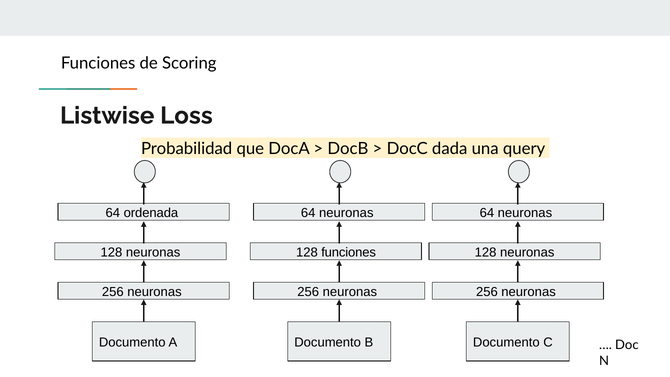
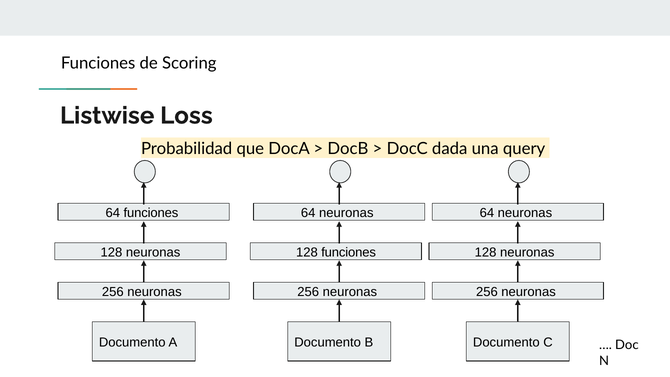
64 ordenada: ordenada -> funciones
